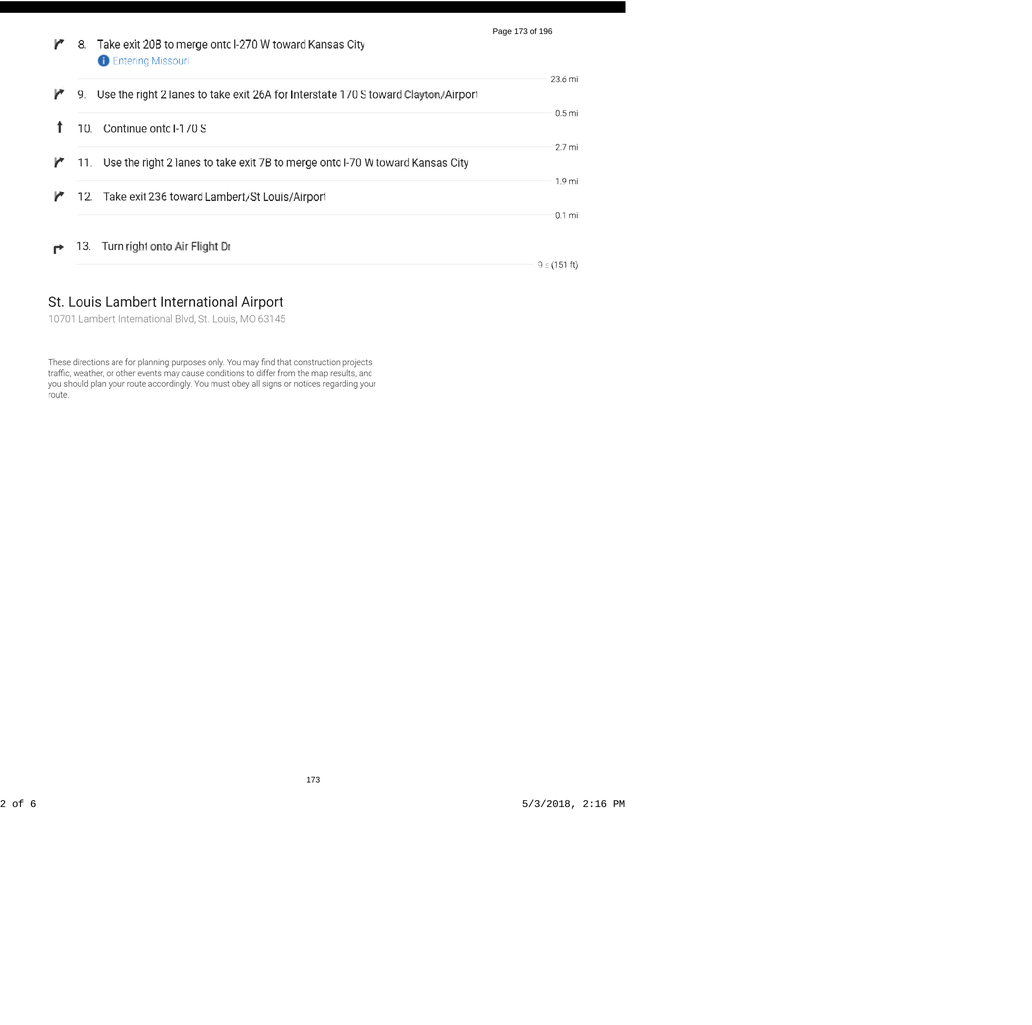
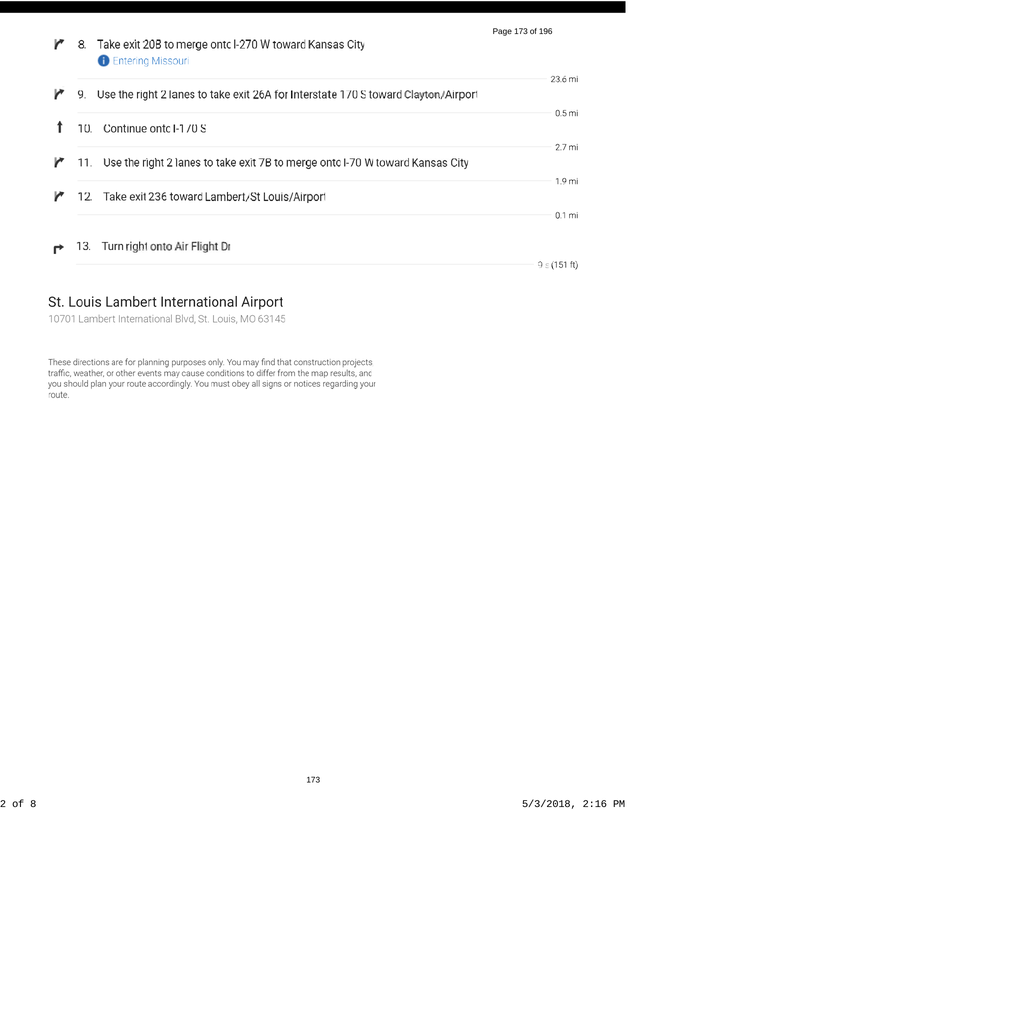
6: 6 -> 8
